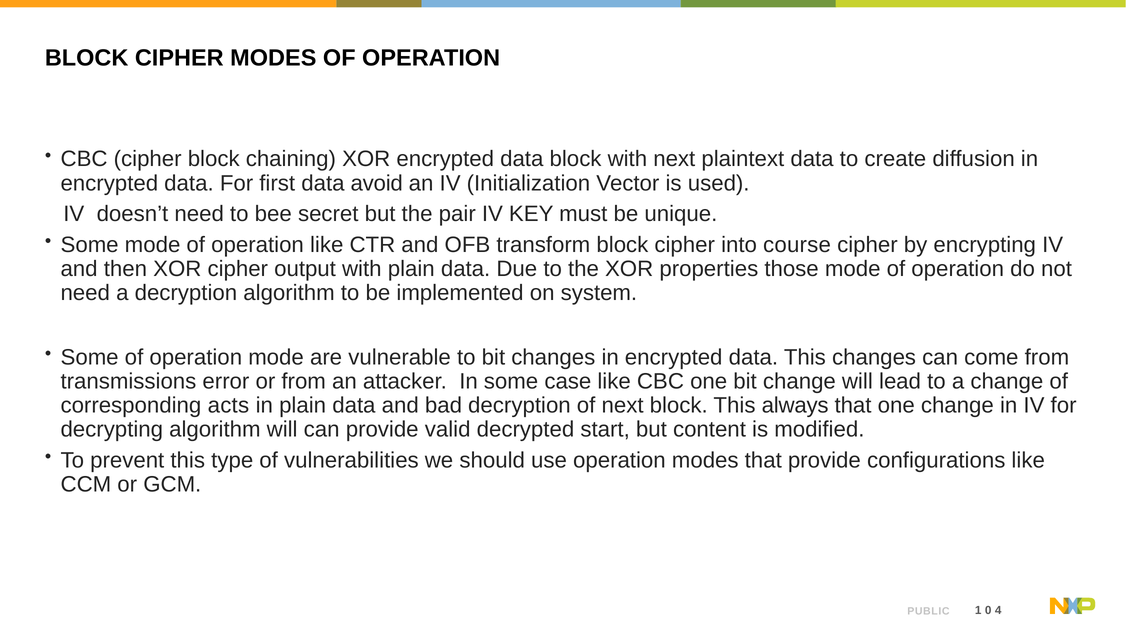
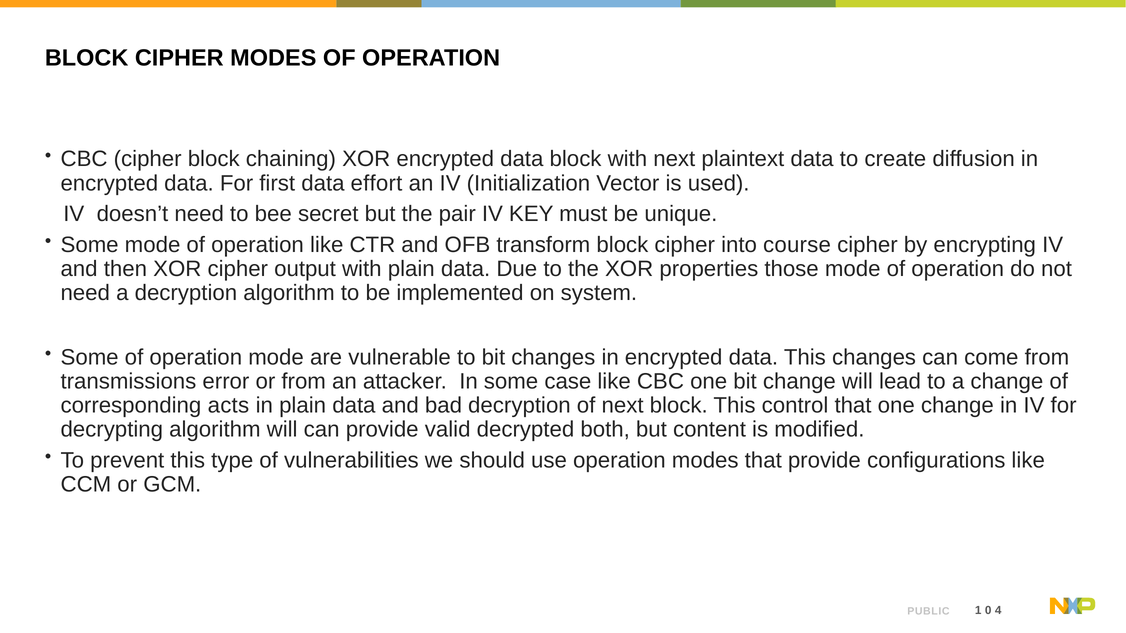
avoid: avoid -> effort
always: always -> control
start: start -> both
